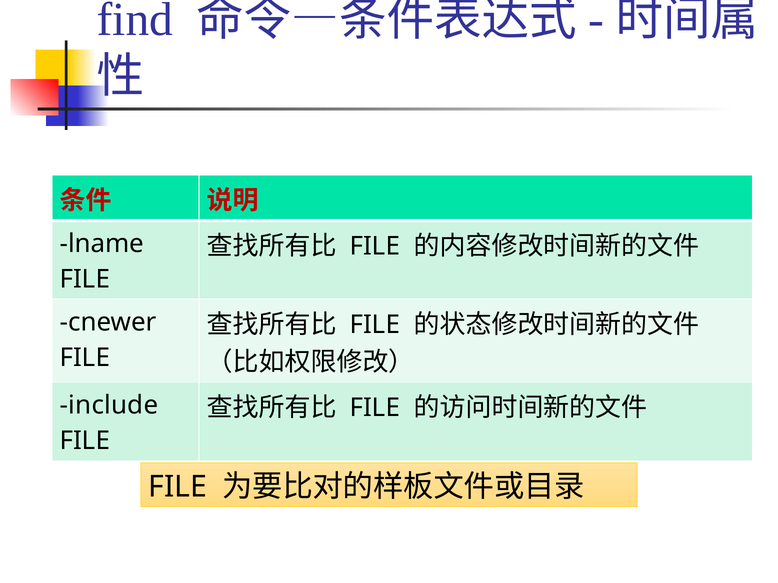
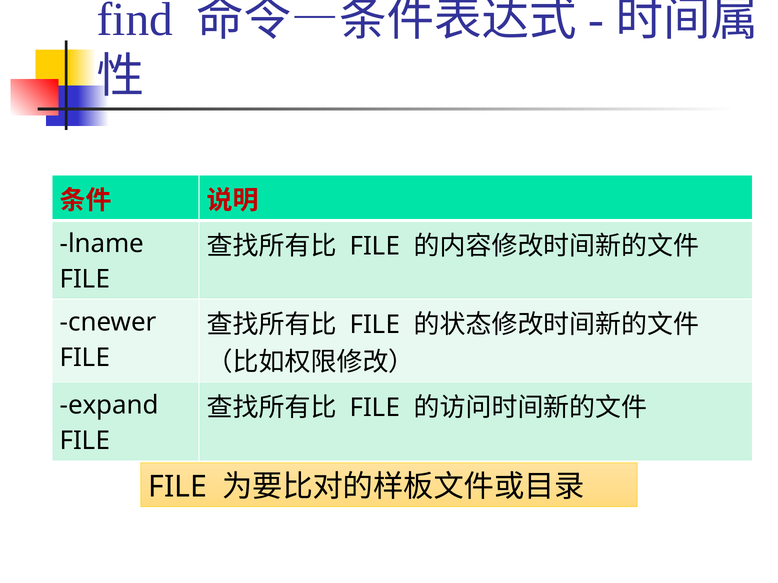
include: include -> expand
